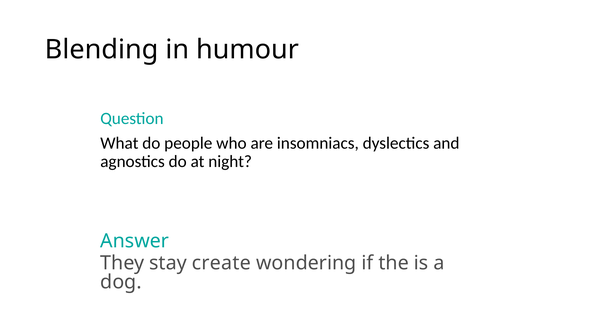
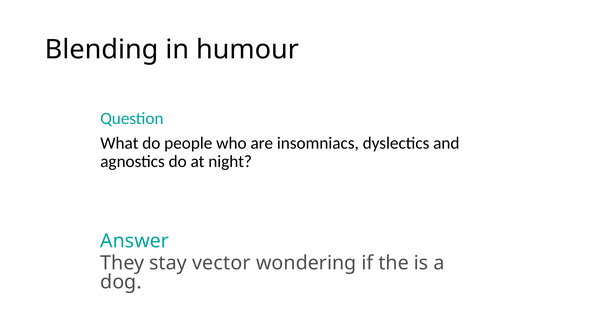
create: create -> vector
